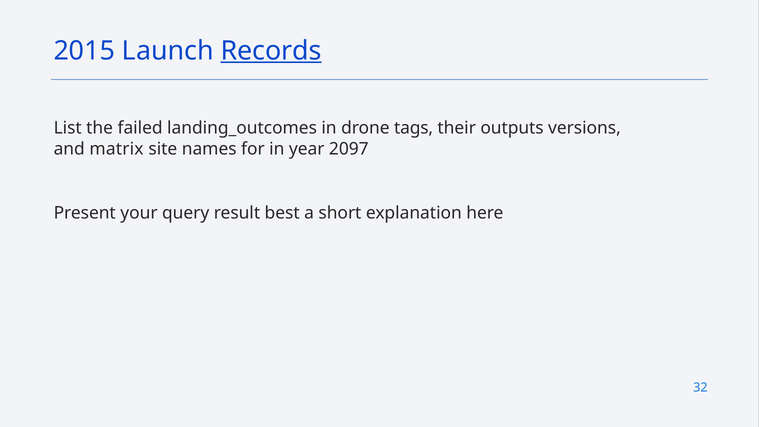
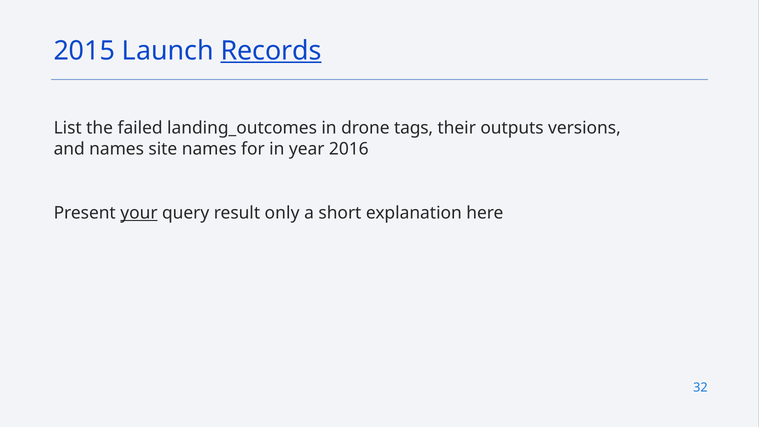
and matrix: matrix -> names
2097: 2097 -> 2016
your underline: none -> present
best: best -> only
